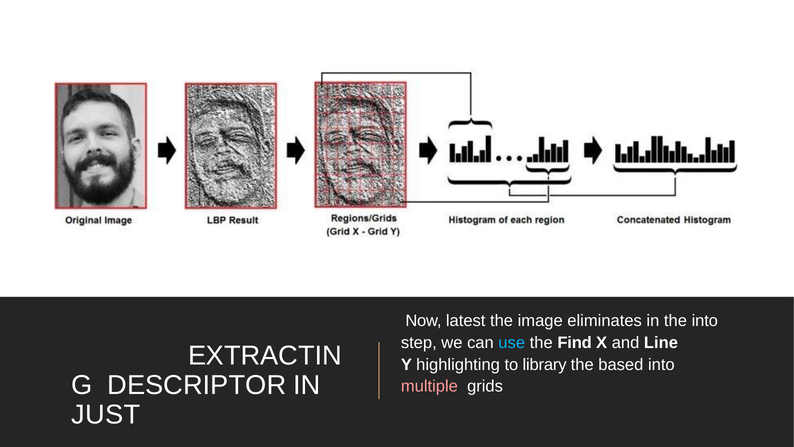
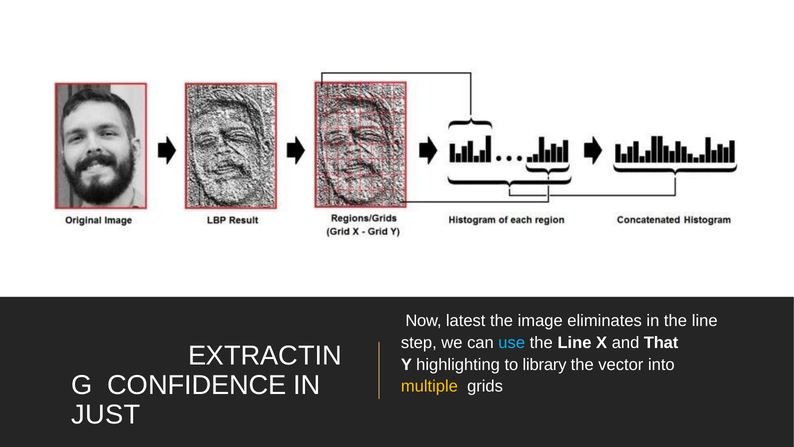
in the into: into -> line
Find at (575, 343): Find -> Line
Line: Line -> That
based: based -> vector
DESCRIPTOR: DESCRIPTOR -> CONFIDENCE
multiple colour: pink -> yellow
